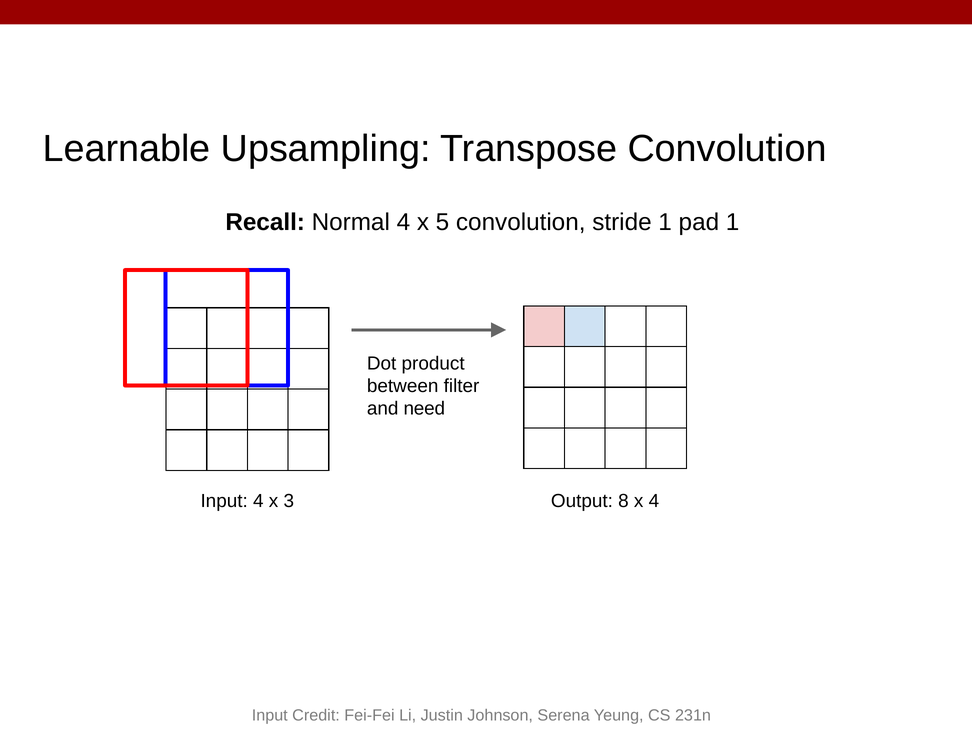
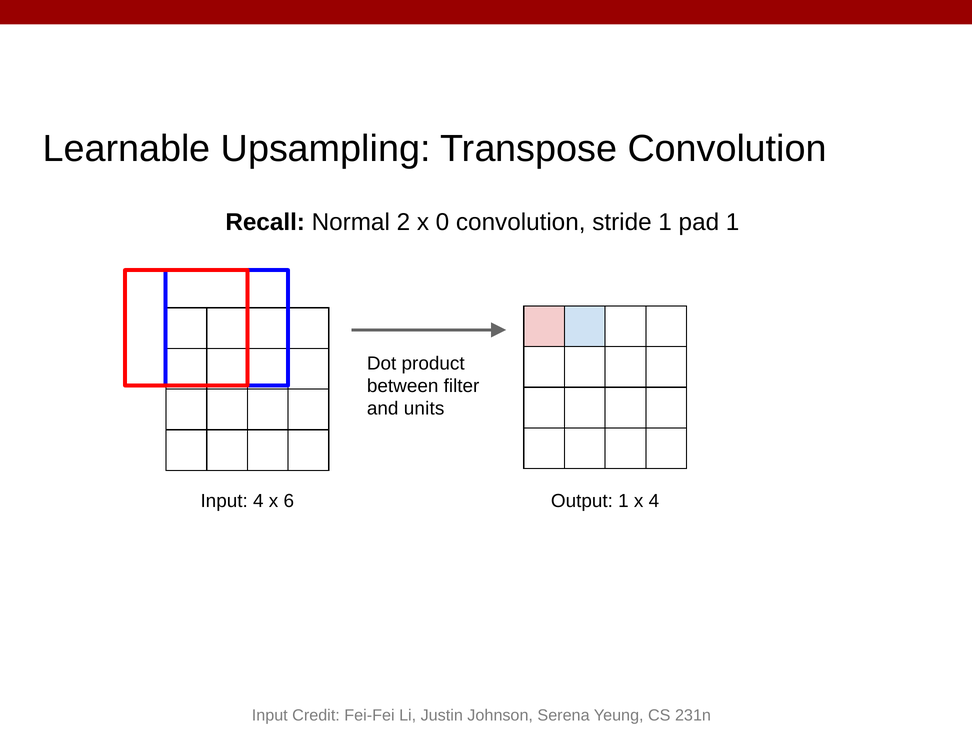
Normal 4: 4 -> 2
5: 5 -> 0
need: need -> units
3: 3 -> 6
Output 8: 8 -> 1
